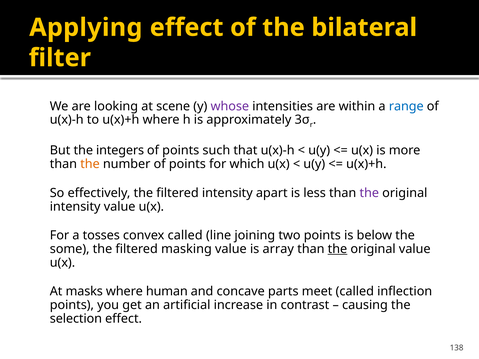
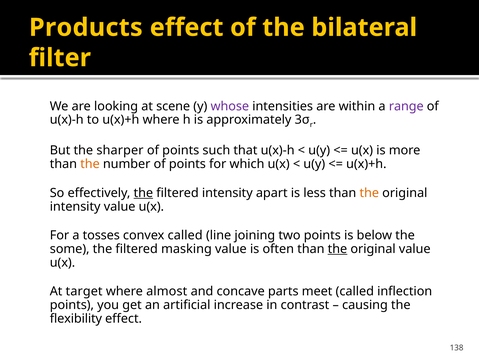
Applying: Applying -> Products
range colour: blue -> purple
integers: integers -> sharper
the at (143, 193) underline: none -> present
the at (369, 193) colour: purple -> orange
array: array -> often
masks: masks -> target
human: human -> almost
selection: selection -> flexibility
